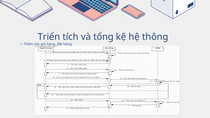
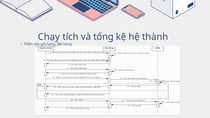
Triển: Triển -> Chạy
thông: thông -> thành
